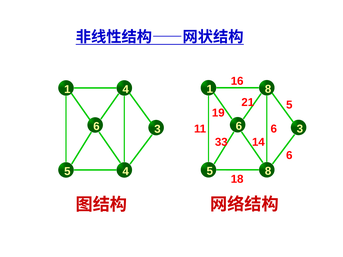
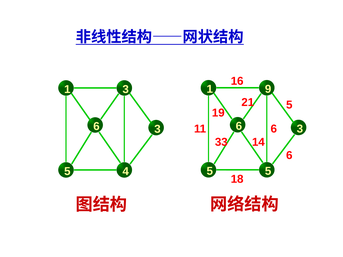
1 8: 8 -> 9
1 4: 4 -> 3
5 8: 8 -> 5
